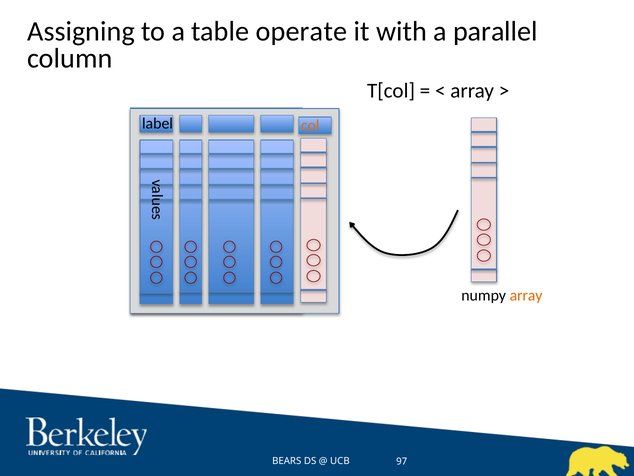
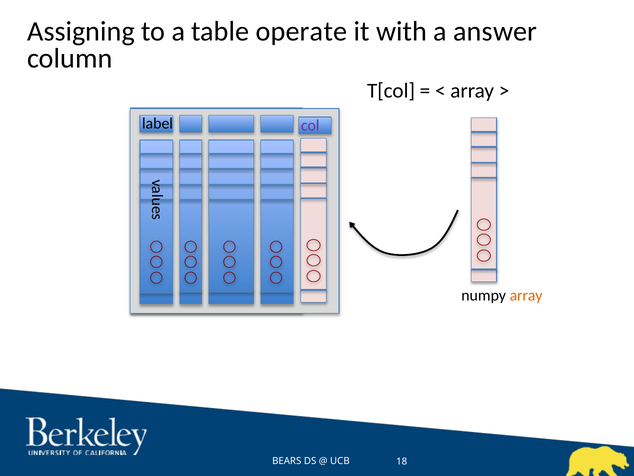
parallel: parallel -> answer
col colour: orange -> purple
97: 97 -> 18
